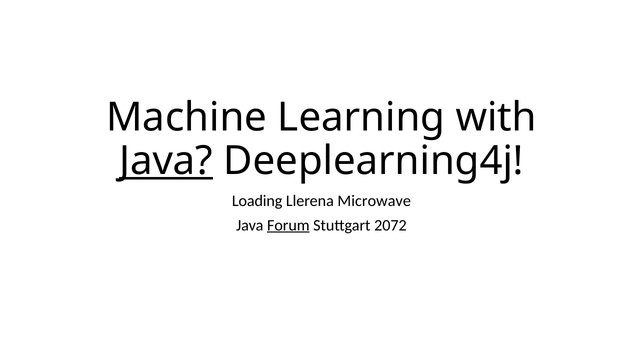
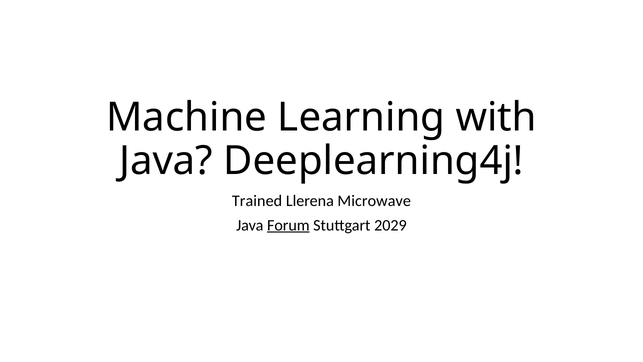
Java at (166, 161) underline: present -> none
Loading: Loading -> Trained
2072: 2072 -> 2029
